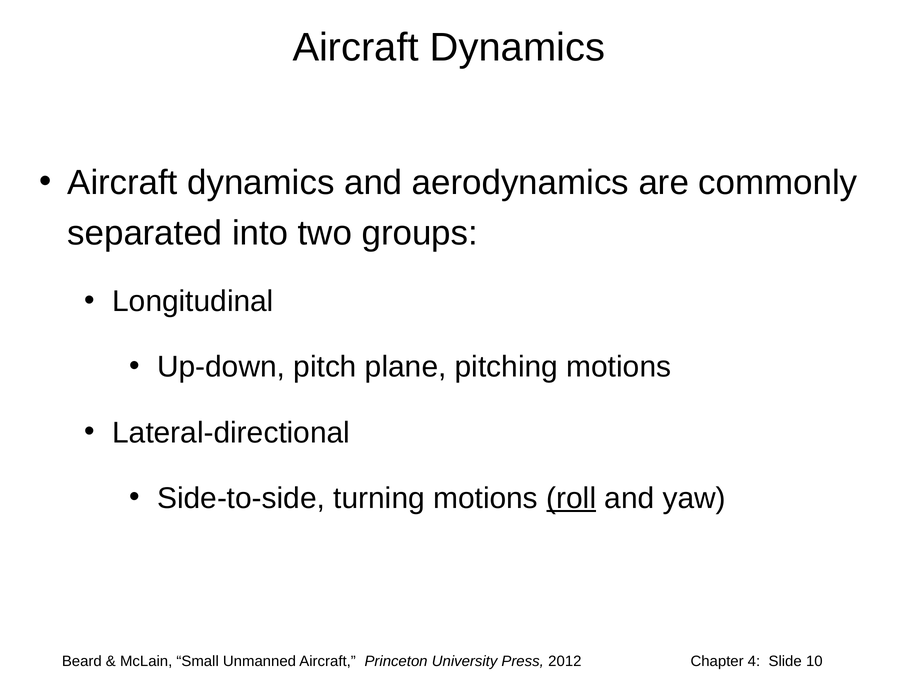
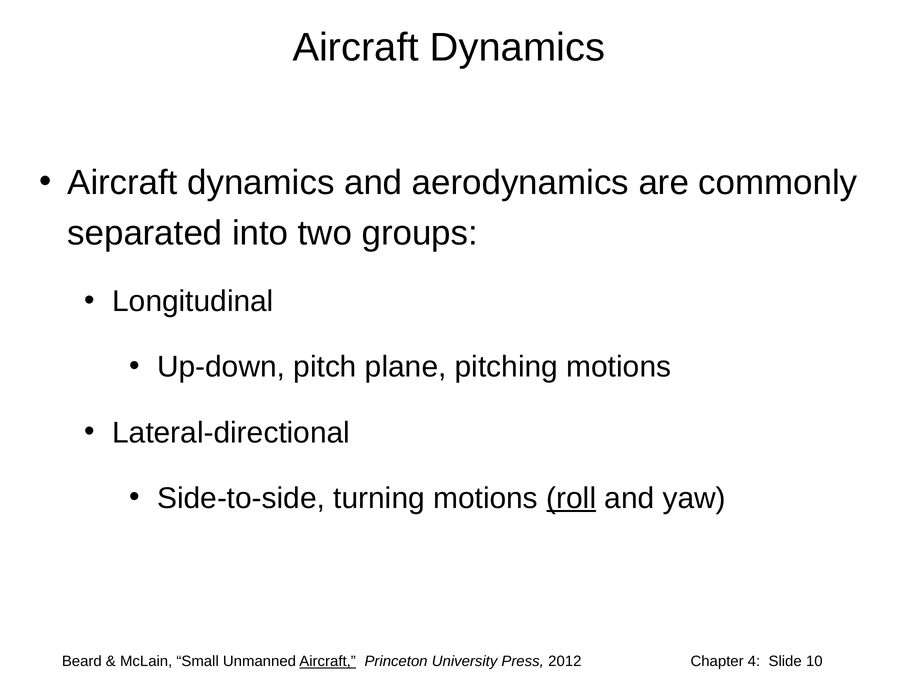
Aircraft at (328, 661) underline: none -> present
